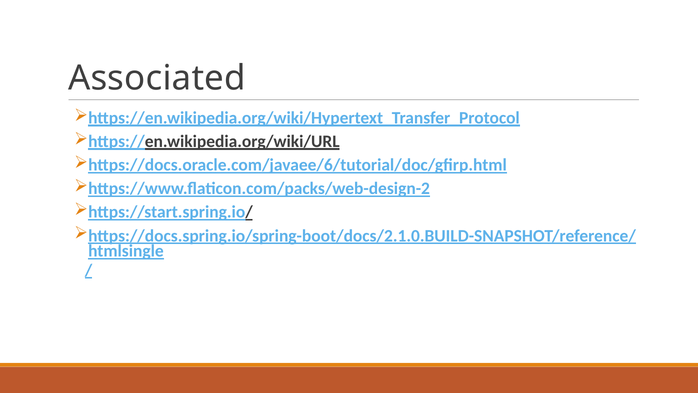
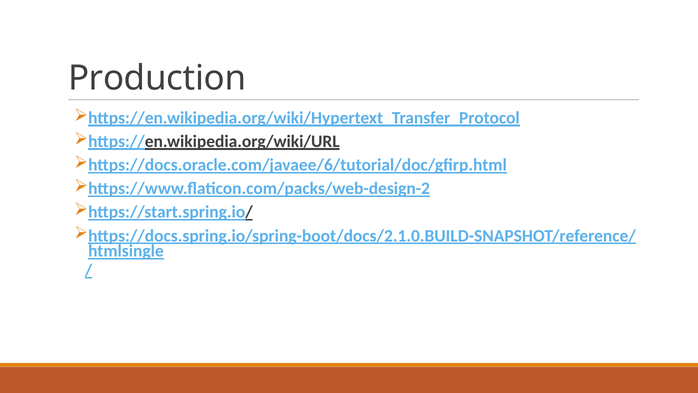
Associated: Associated -> Production
